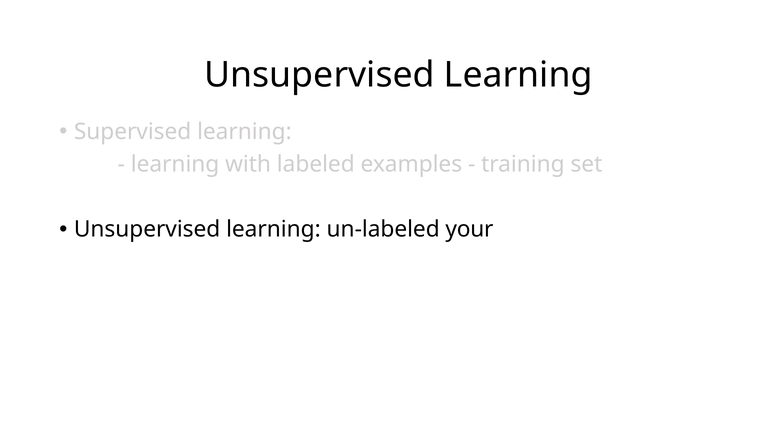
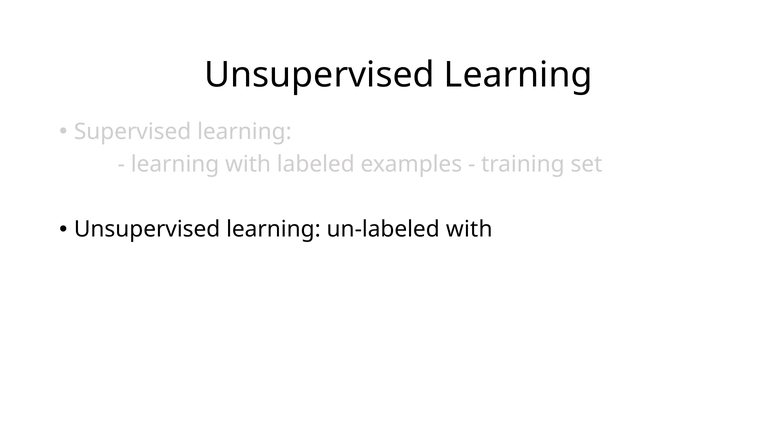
un-labeled your: your -> with
